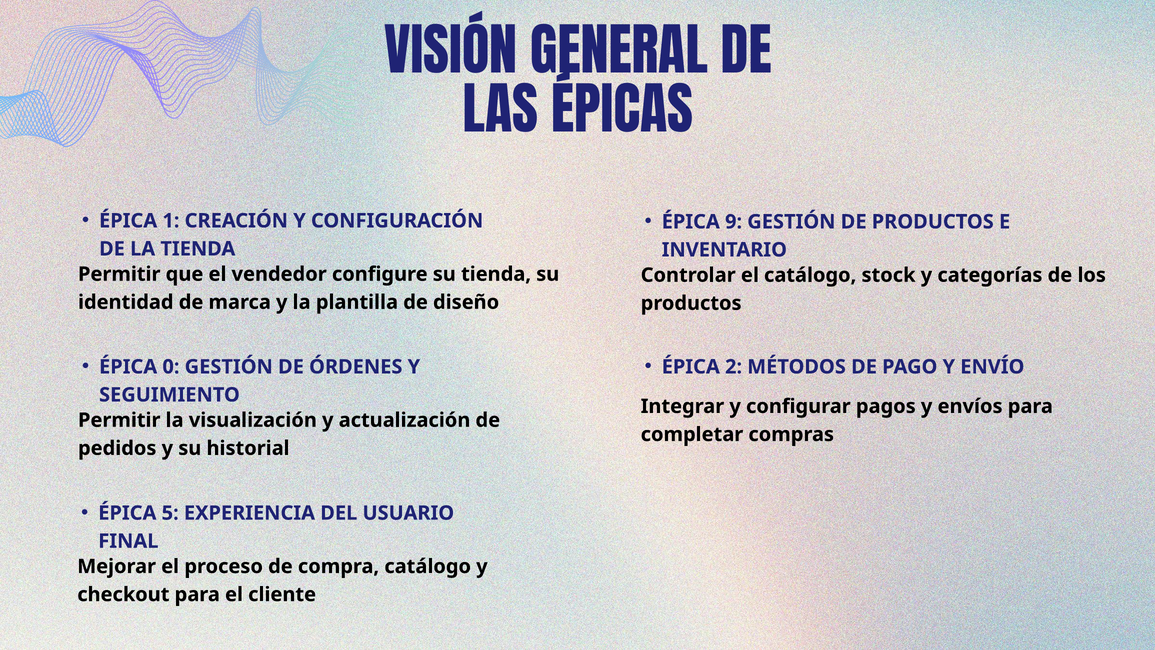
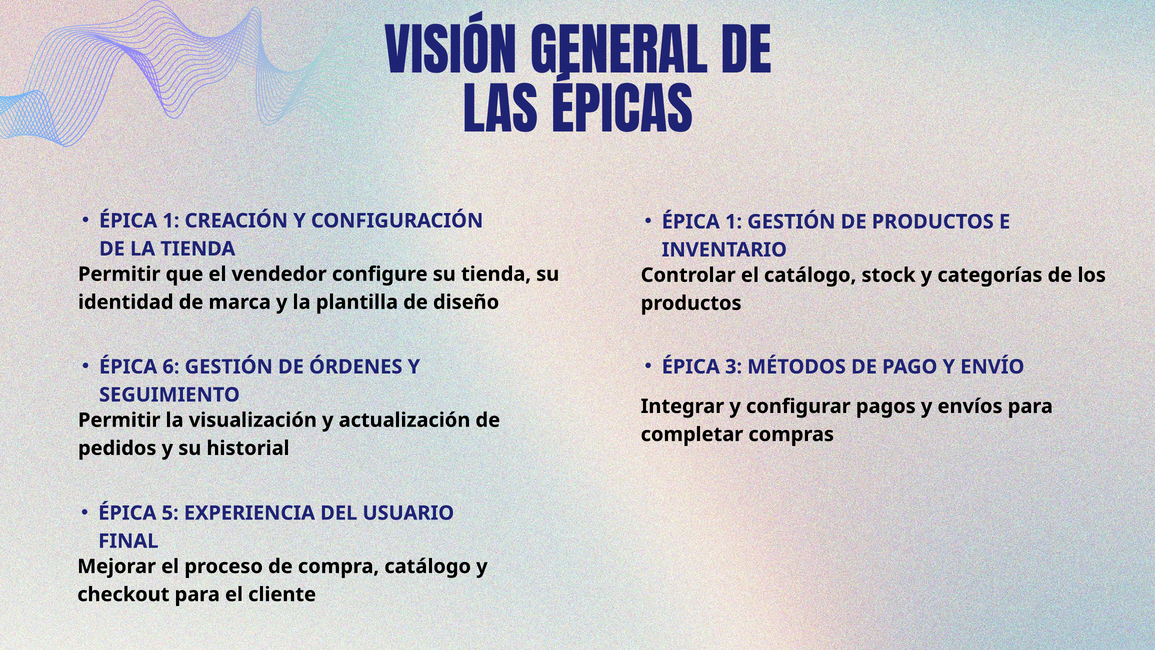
9 at (734, 222): 9 -> 1
0: 0 -> 6
2: 2 -> 3
